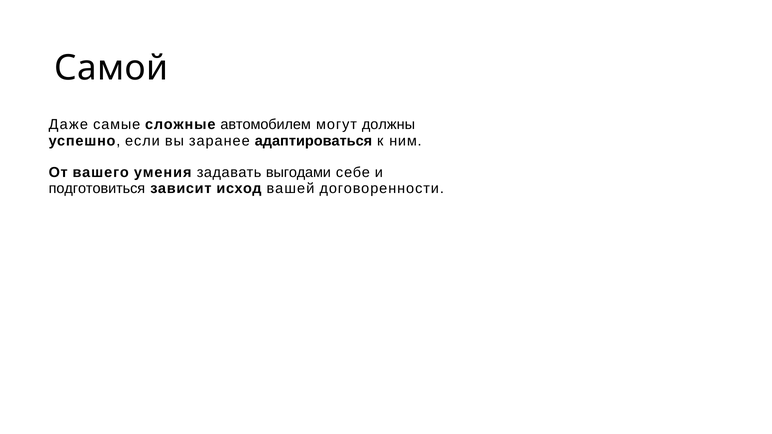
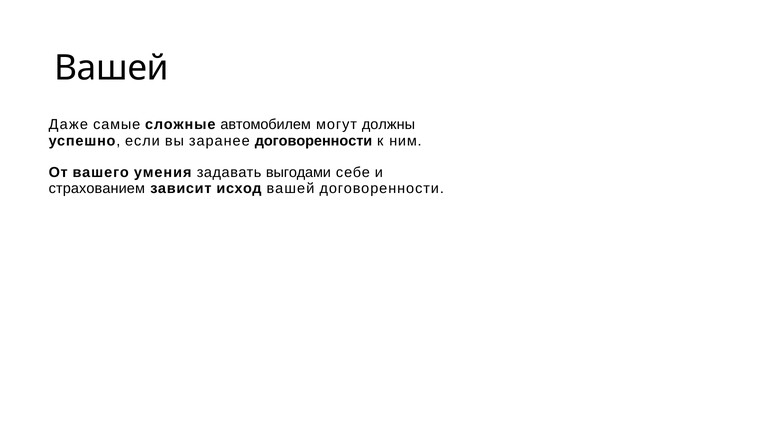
Самой at (111, 68): Самой -> Вашей
заранее адаптироваться: адаптироваться -> договоренности
подготовиться: подготовиться -> страхованием
